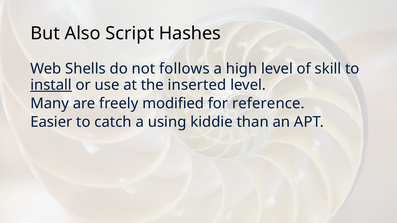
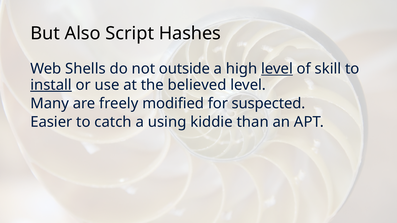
follows: follows -> outside
level at (277, 69) underline: none -> present
inserted: inserted -> believed
reference: reference -> suspected
